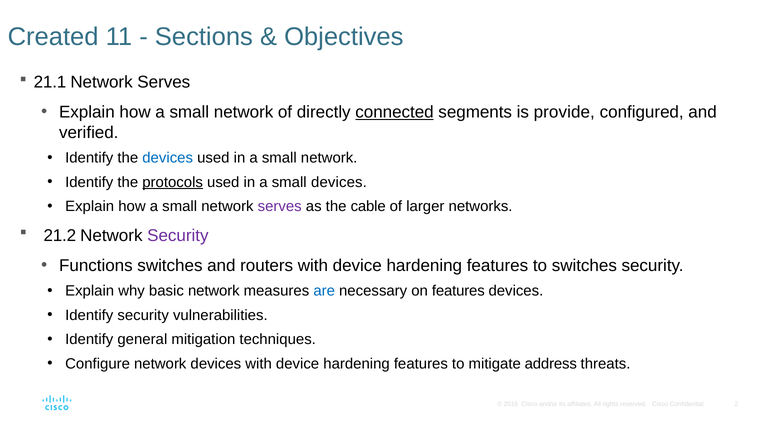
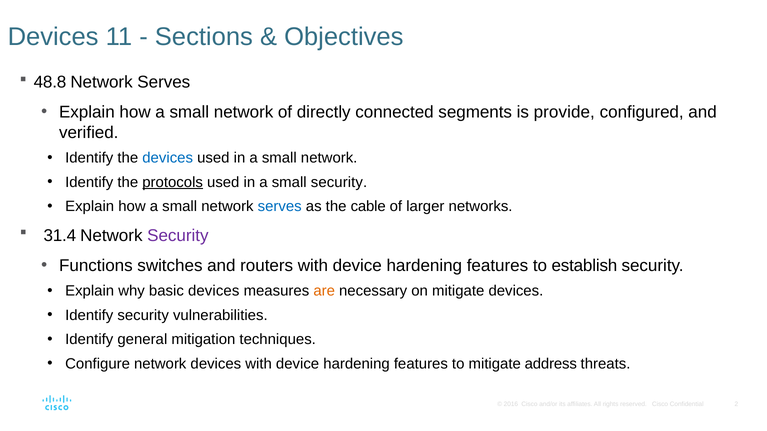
Created at (53, 37): Created -> Devices
21.1: 21.1 -> 48.8
connected underline: present -> none
small devices: devices -> security
serves at (280, 207) colour: purple -> blue
21.2: 21.2 -> 31.4
to switches: switches -> establish
basic network: network -> devices
are colour: blue -> orange
on features: features -> mitigate
